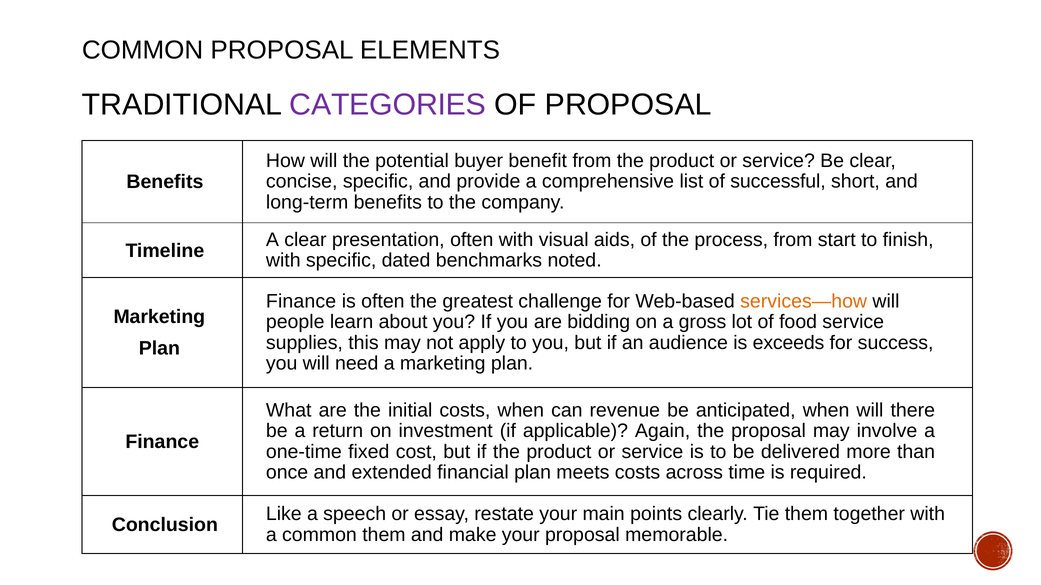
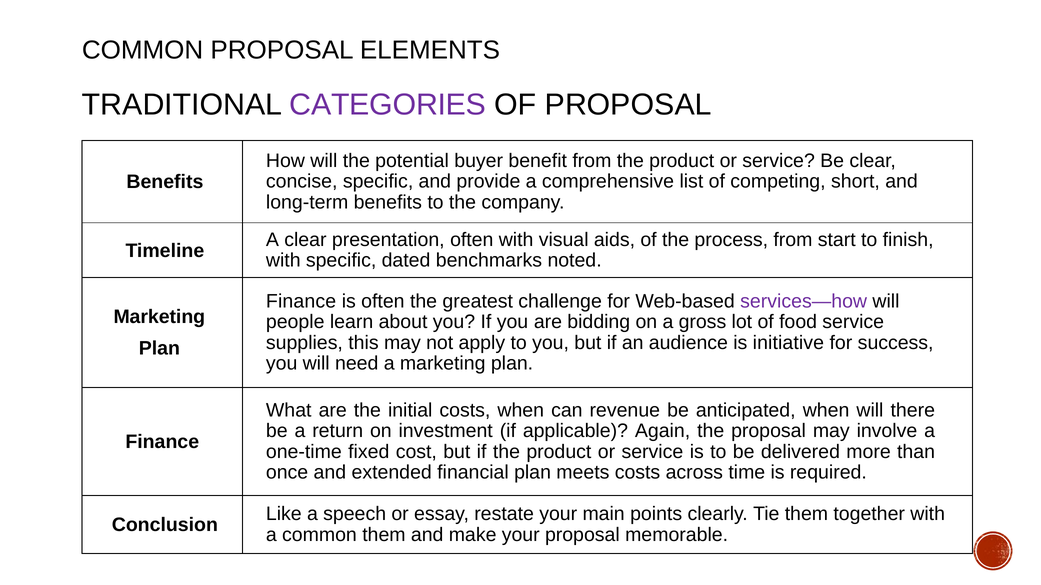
successful: successful -> competing
services—how colour: orange -> purple
exceeds: exceeds -> initiative
